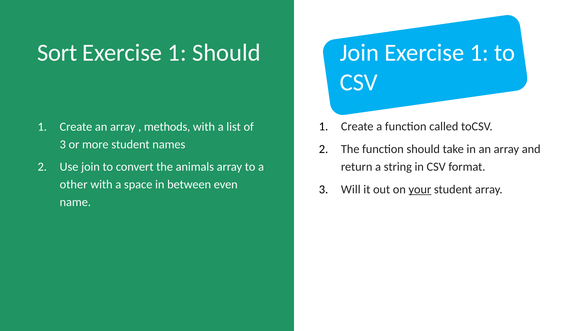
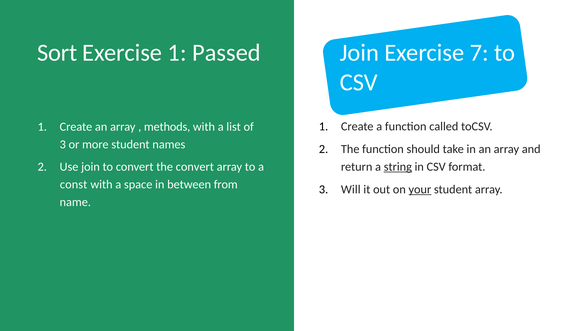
1 Should: Should -> Passed
Join Exercise 1: 1 -> 7
the animals: animals -> convert
string underline: none -> present
other: other -> const
even: even -> from
